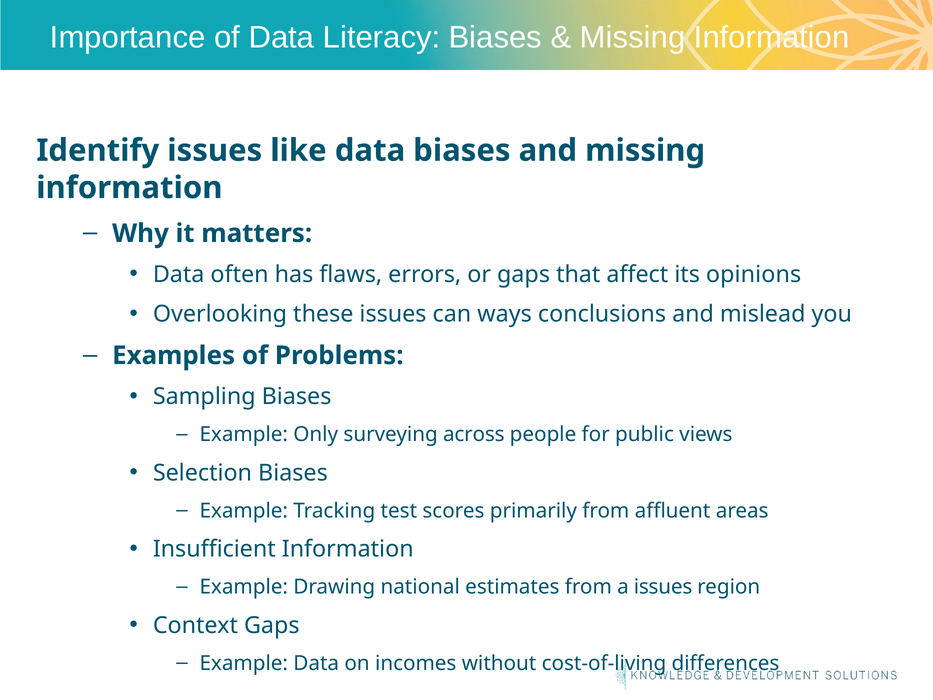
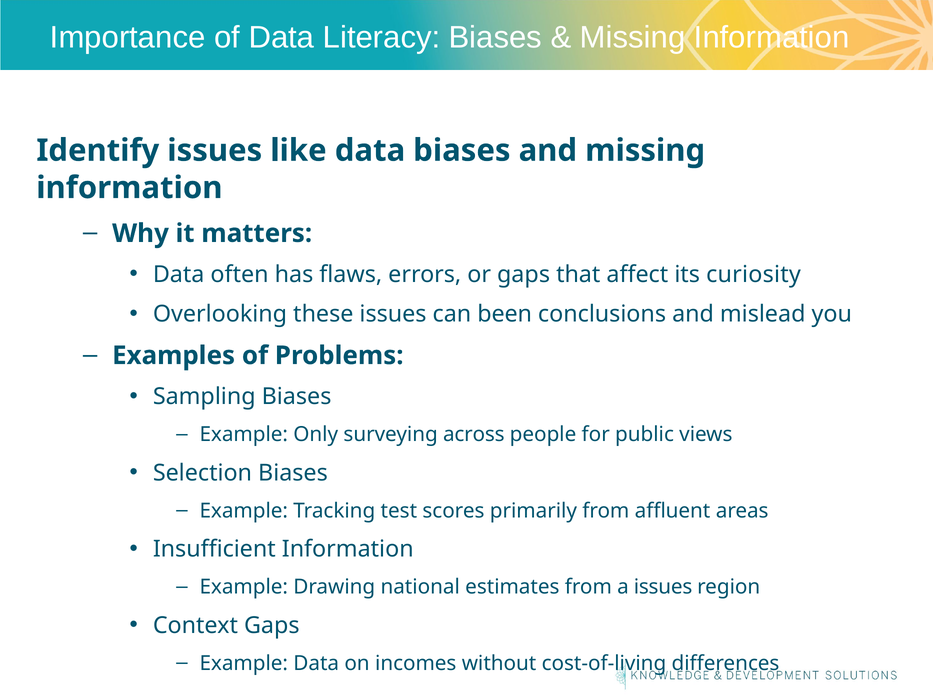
opinions: opinions -> curiosity
ways: ways -> been
